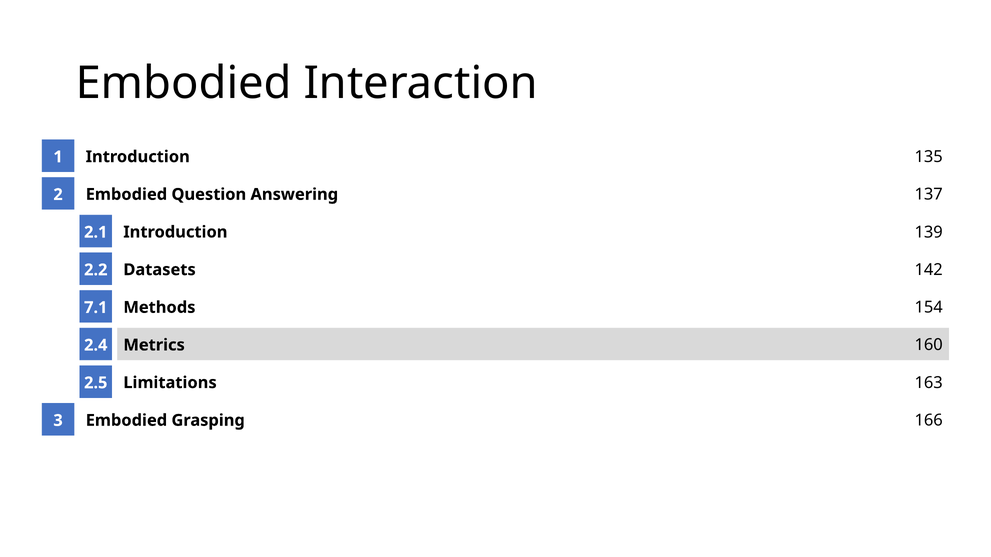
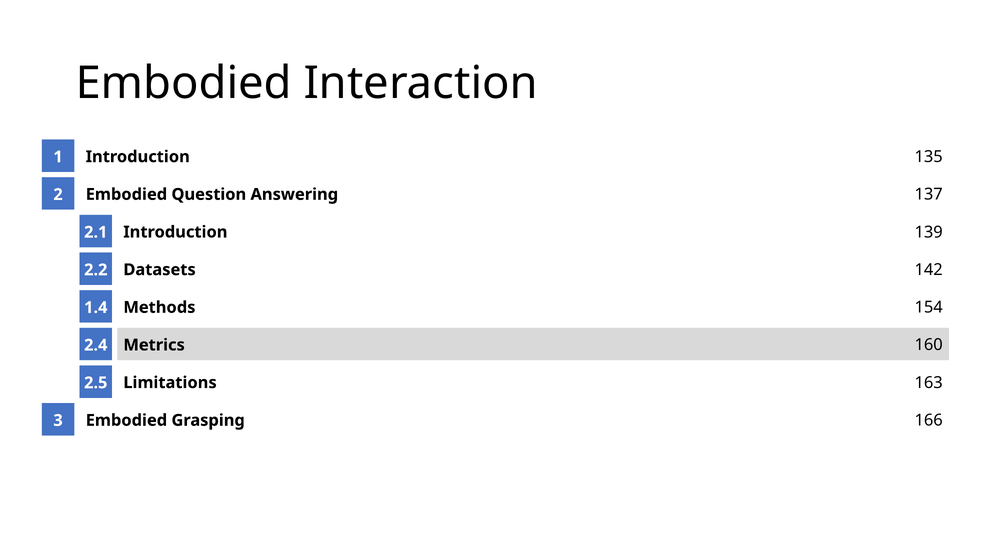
7.1: 7.1 -> 1.4
